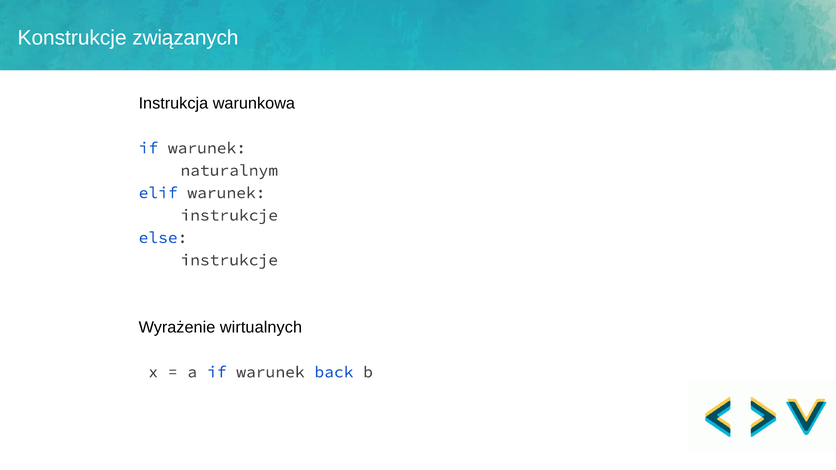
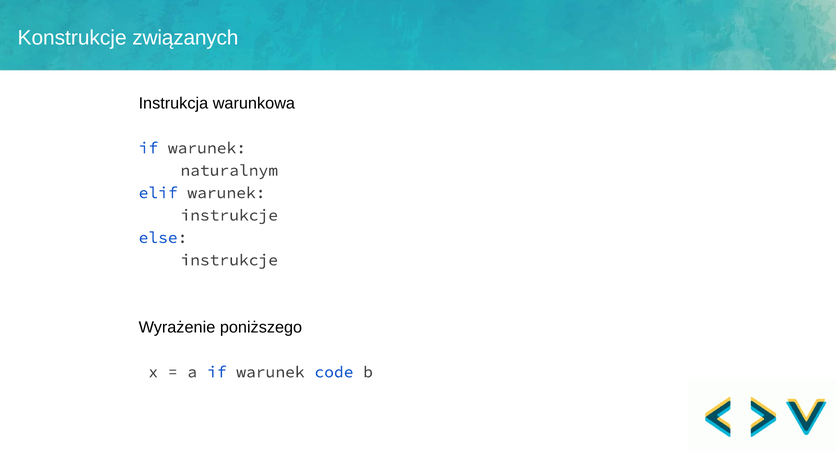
wirtualnych: wirtualnych -> poniższego
back: back -> code
